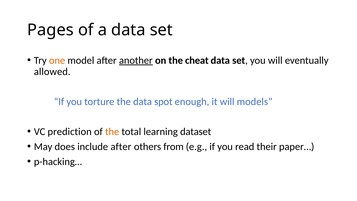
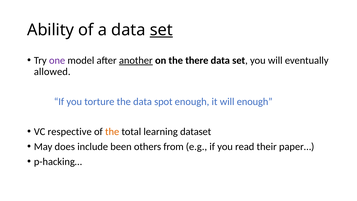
Pages: Pages -> Ability
set at (161, 30) underline: none -> present
one colour: orange -> purple
cheat: cheat -> there
will models: models -> enough
prediction: prediction -> respective
include after: after -> been
